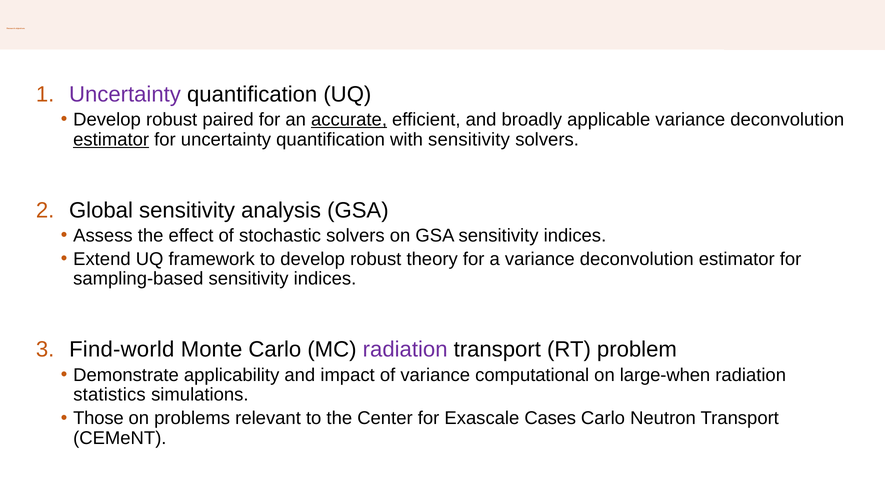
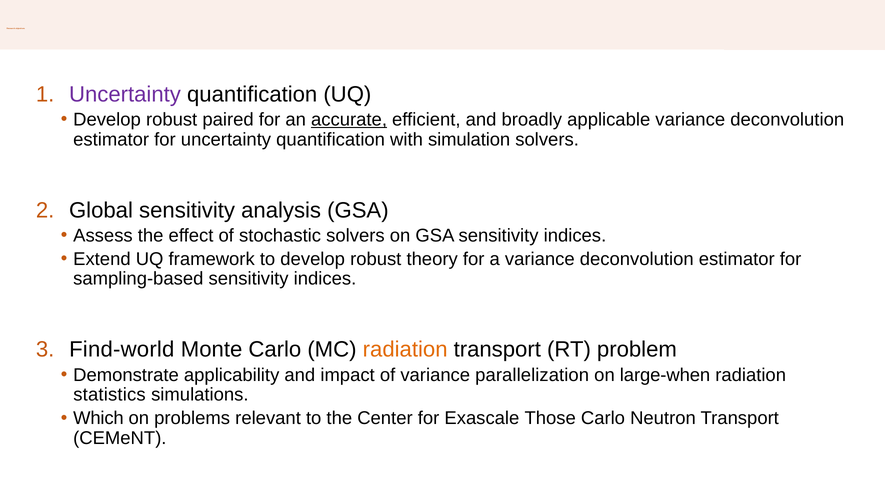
estimator at (111, 139) underline: present -> none
with sensitivity: sensitivity -> simulation
radiation at (405, 349) colour: purple -> orange
computational: computational -> parallelization
Those: Those -> Which
Cases: Cases -> Those
